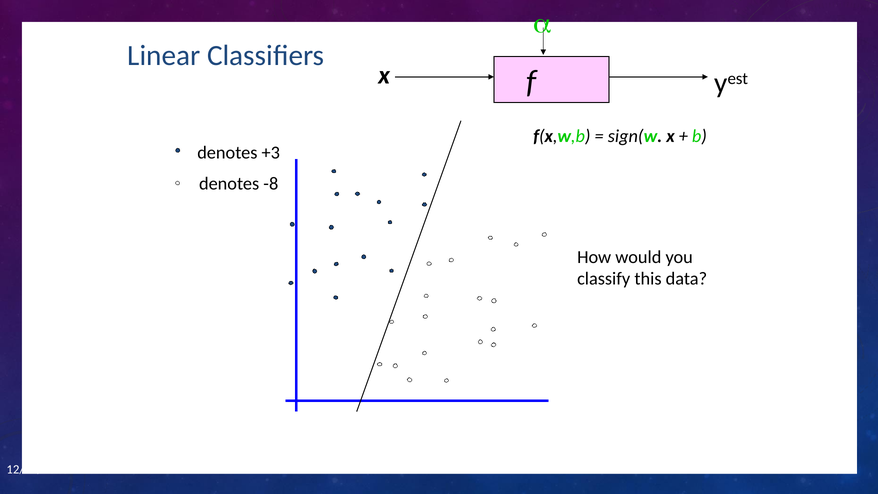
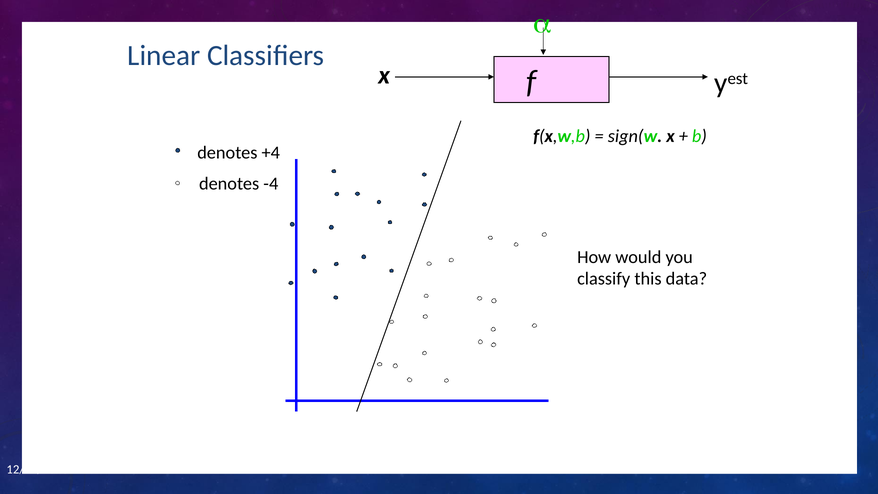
+3: +3 -> +4
-8: -8 -> -4
